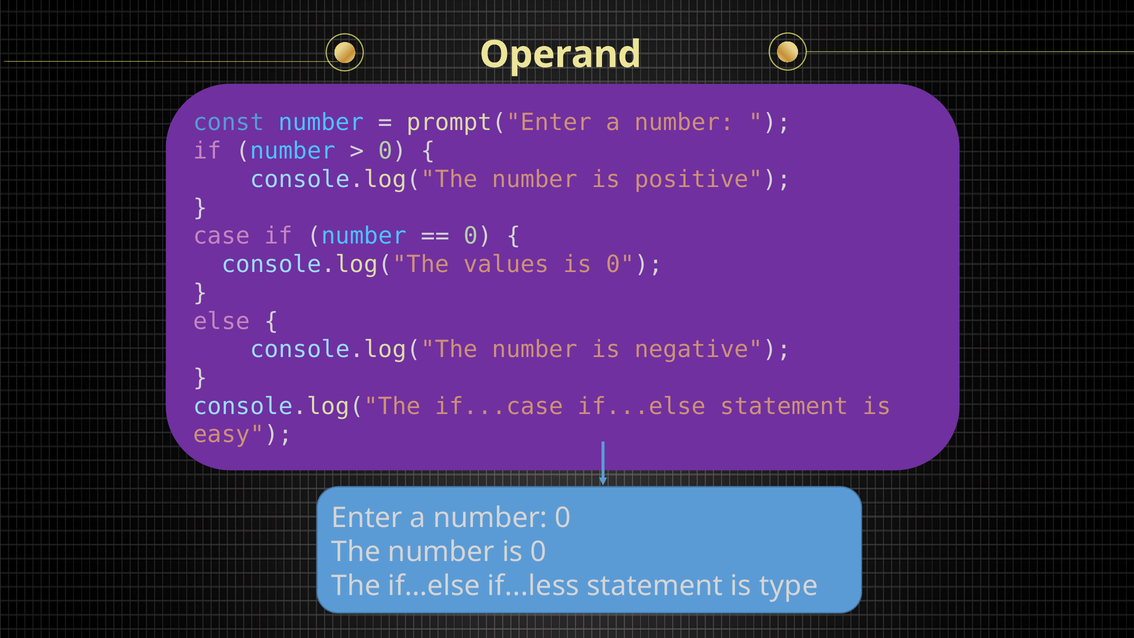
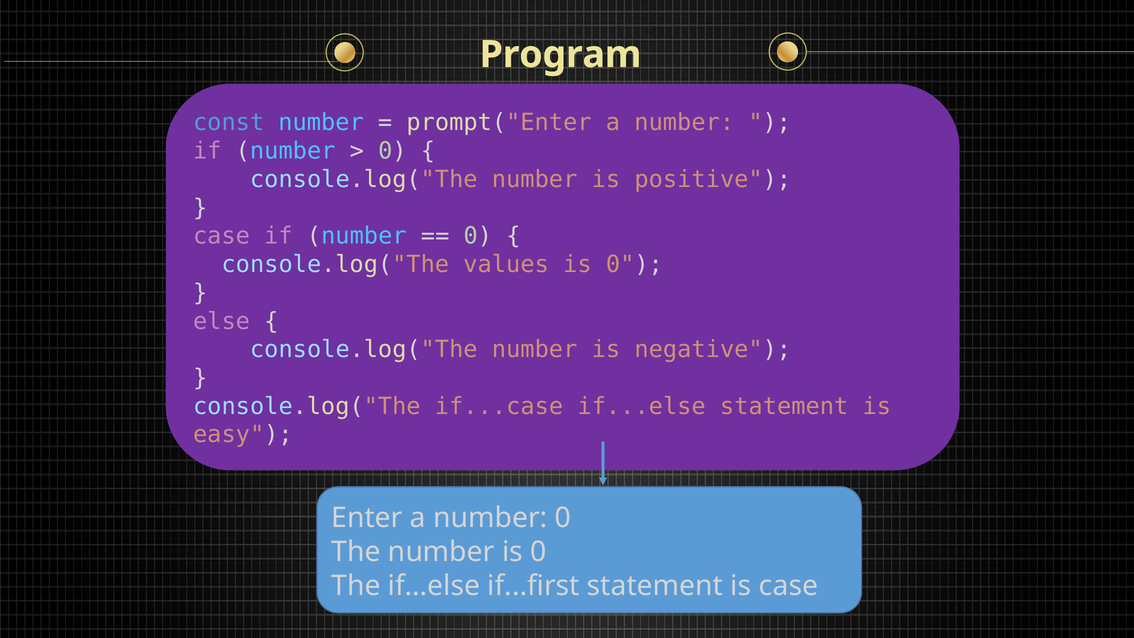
Operand: Operand -> Program
if...less: if...less -> if...first
is type: type -> case
